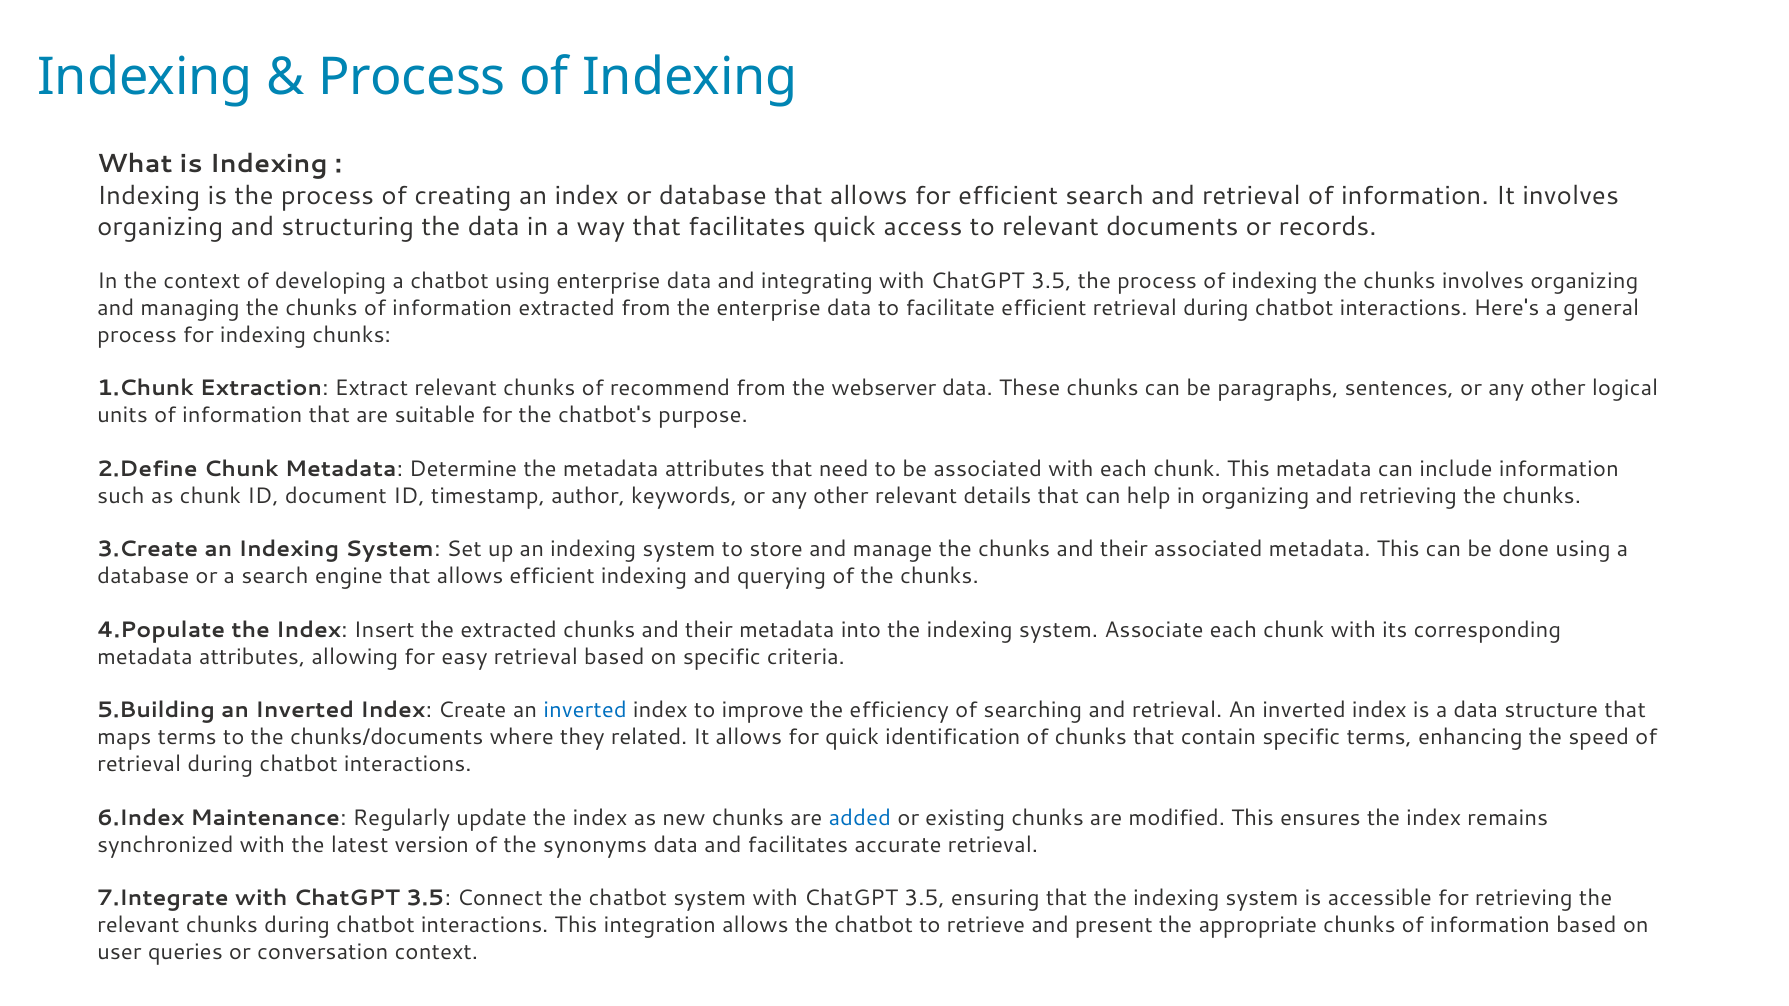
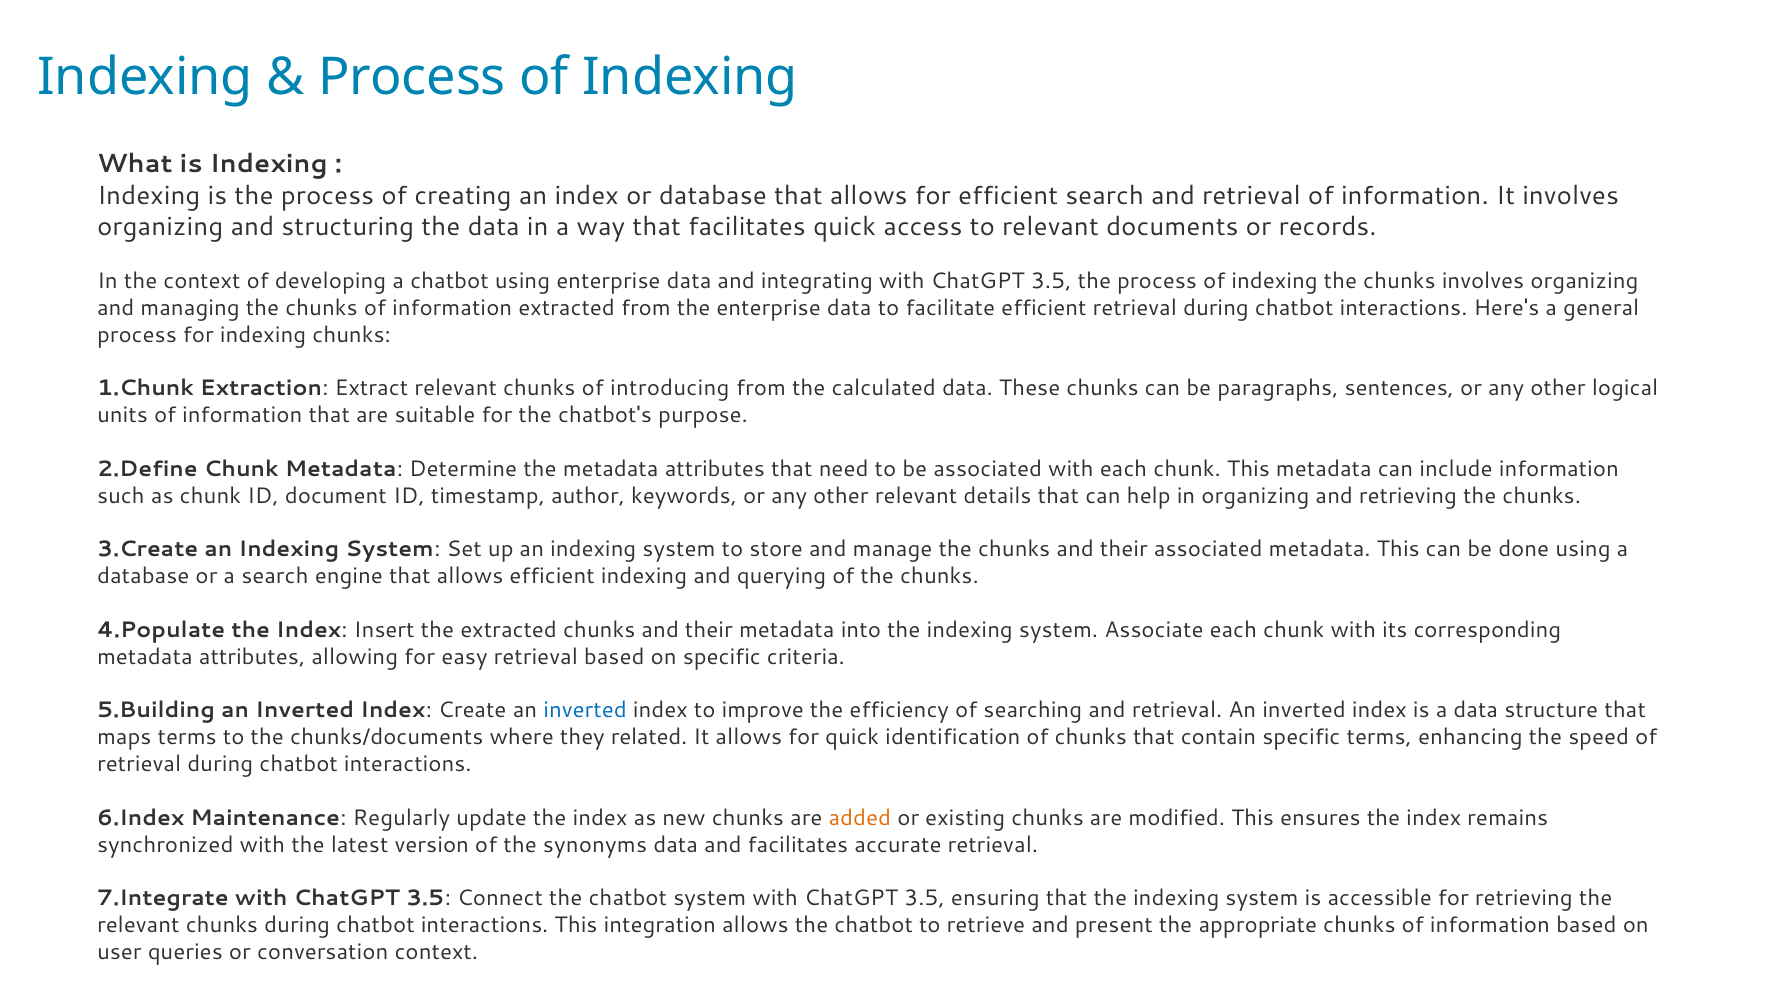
recommend: recommend -> introducing
webserver: webserver -> calculated
added colour: blue -> orange
